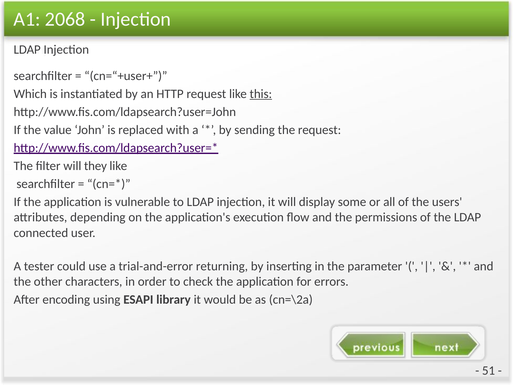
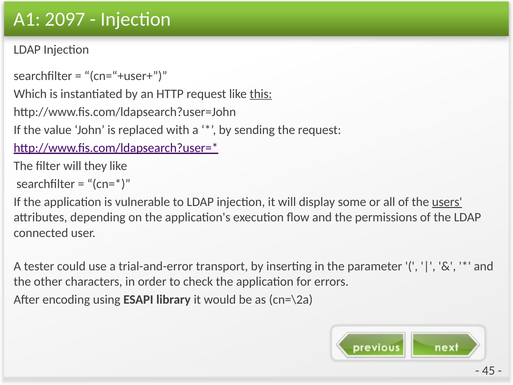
2068: 2068 -> 2097
users underline: none -> present
returning: returning -> transport
51: 51 -> 45
